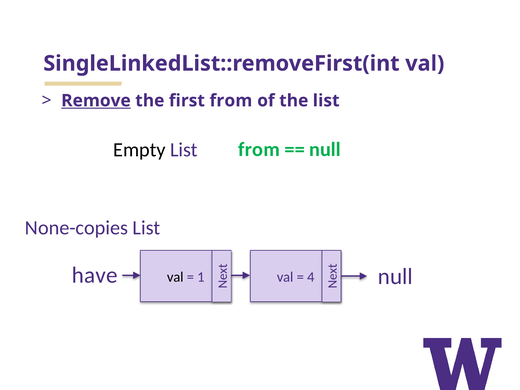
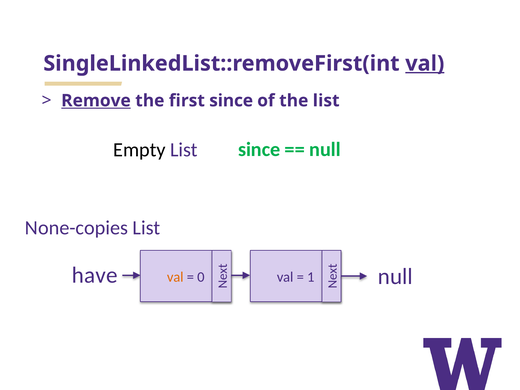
val at (425, 63) underline: none -> present
first from: from -> since
from at (259, 150): from -> since
4: 4 -> 1
val at (175, 277) colour: black -> orange
1: 1 -> 0
